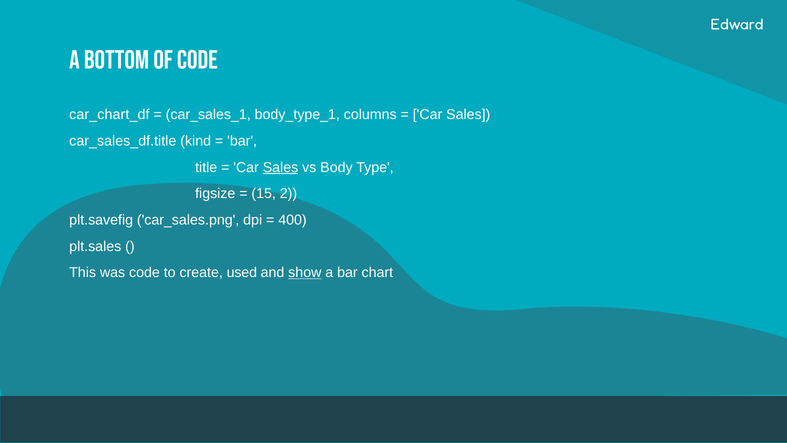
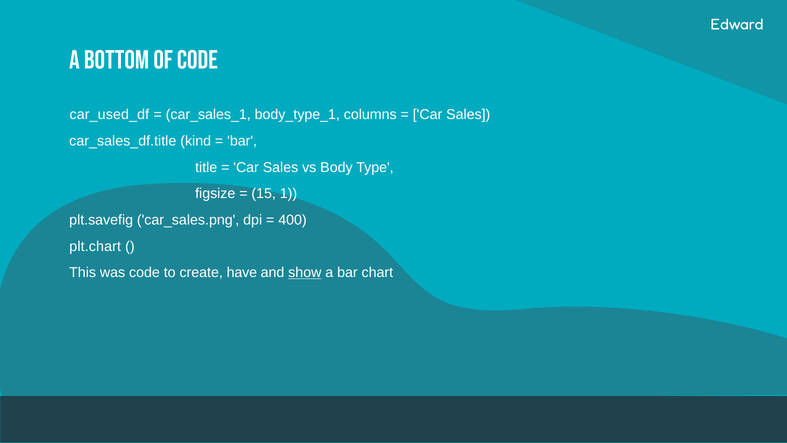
car_chart_df: car_chart_df -> car_used_df
Sales at (281, 167) underline: present -> none
2: 2 -> 1
plt.sales: plt.sales -> plt.chart
used: used -> have
